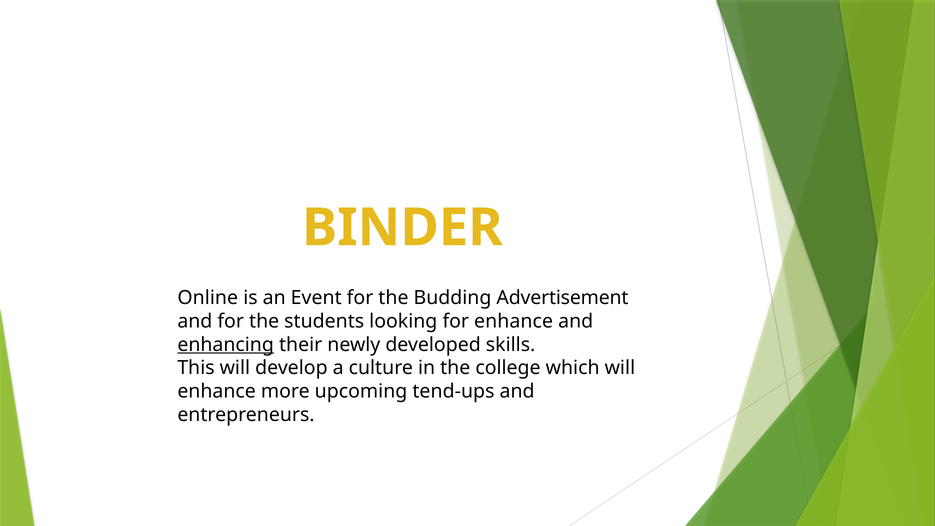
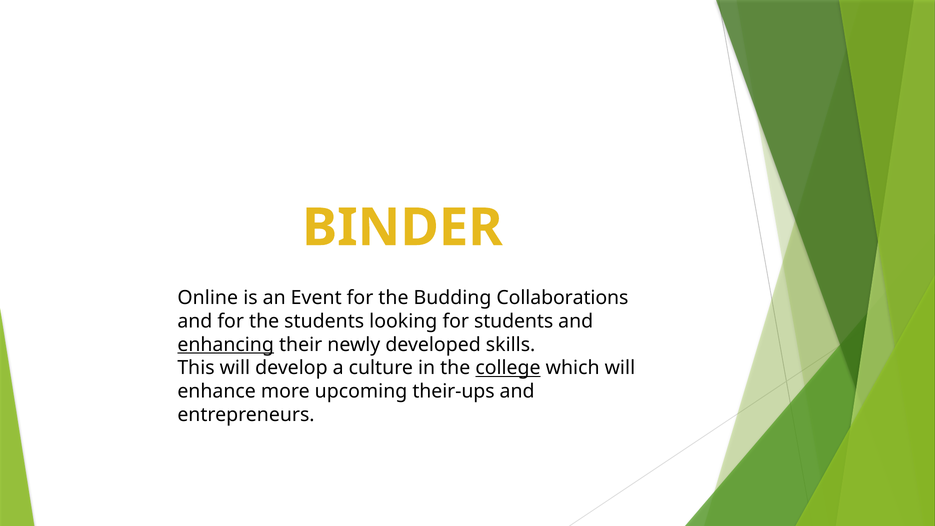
Advertisement: Advertisement -> Collaborations
for enhance: enhance -> students
college underline: none -> present
tend-ups: tend-ups -> their-ups
